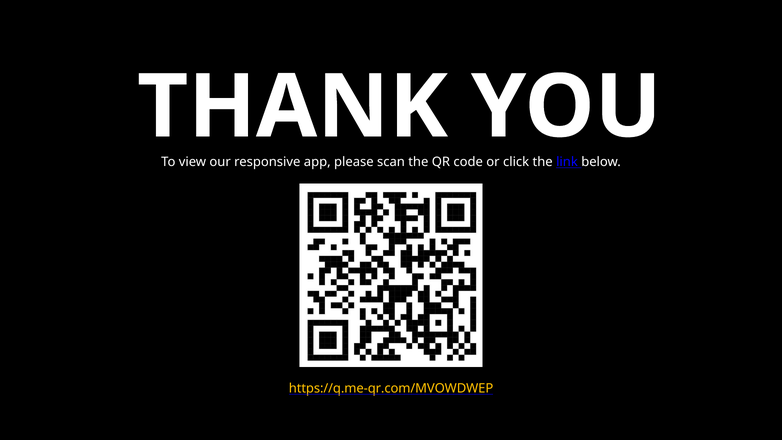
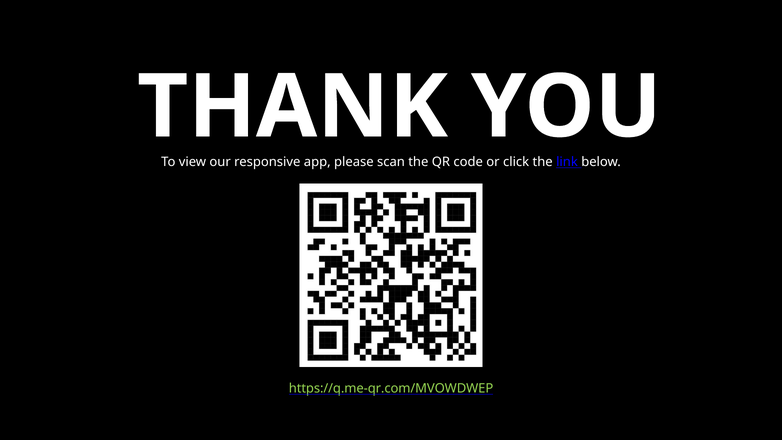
https://q.me-qr.com/MVOWDWEP colour: yellow -> light green
